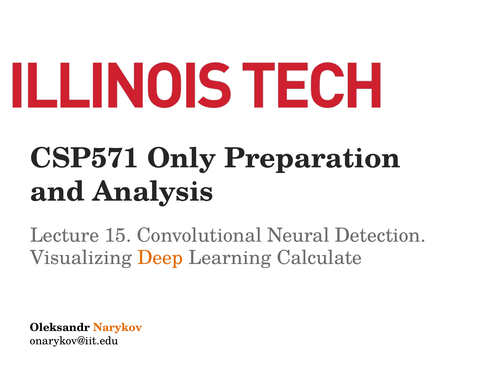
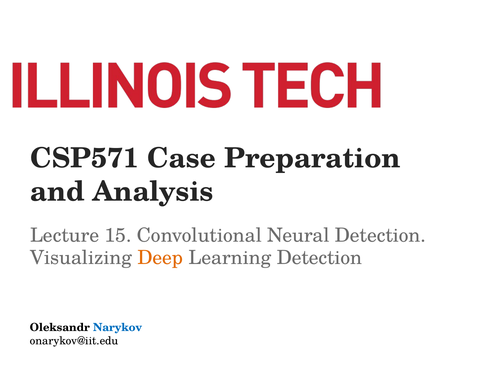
Only: Only -> Case
Learning Calculate: Calculate -> Detection
Narykov colour: orange -> blue
